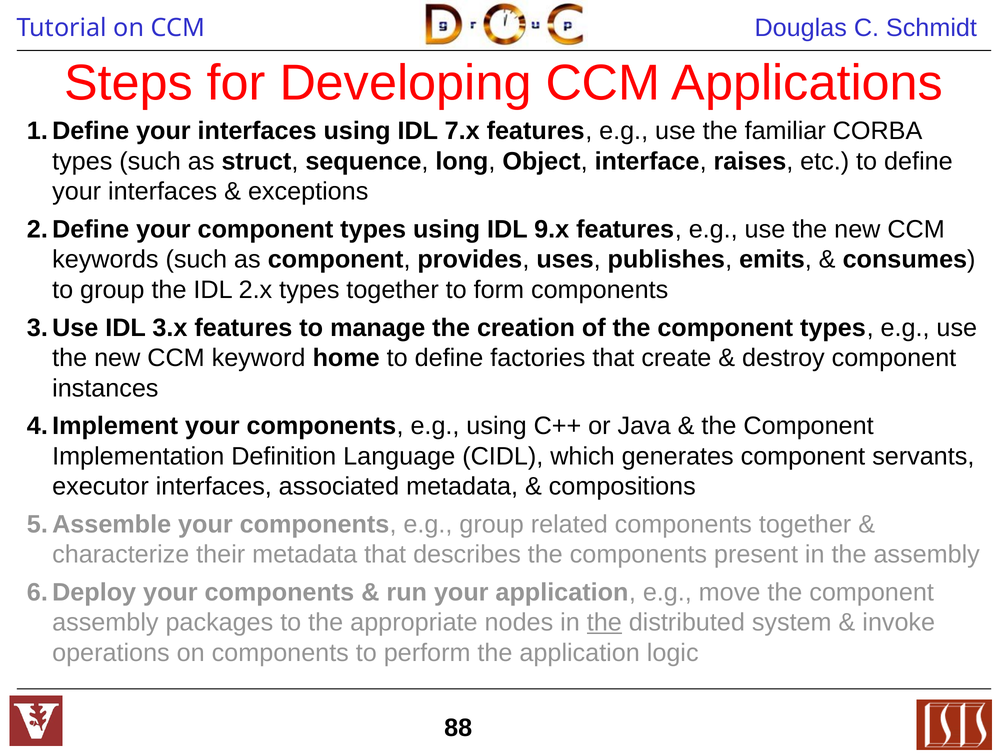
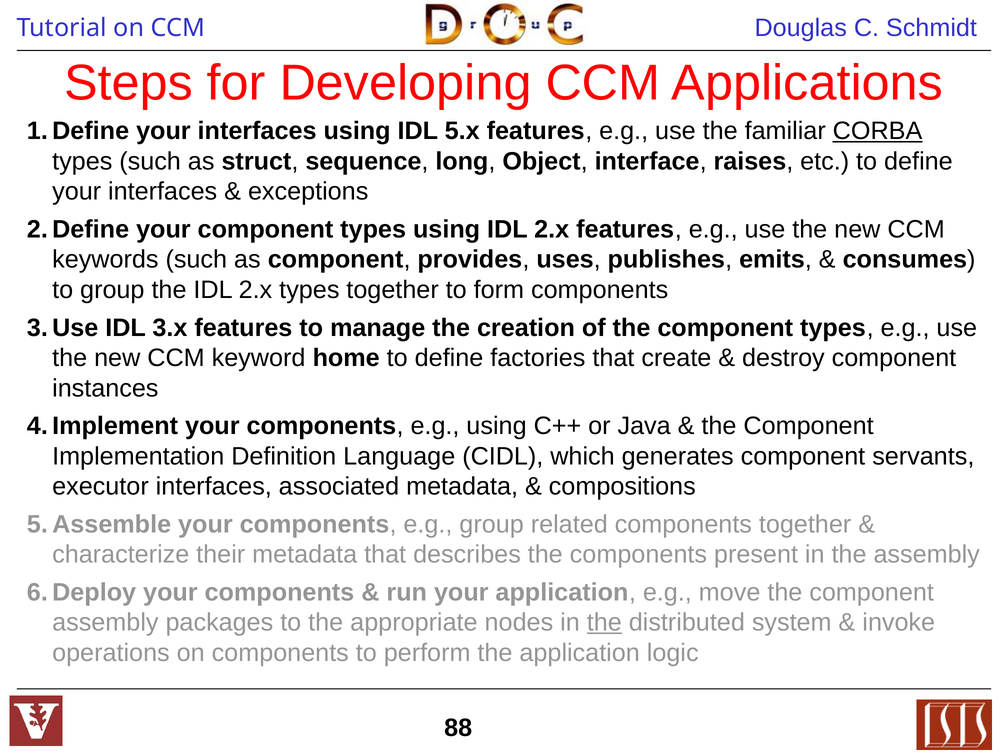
7.x: 7.x -> 5.x
CORBA underline: none -> present
using IDL 9.x: 9.x -> 2.x
